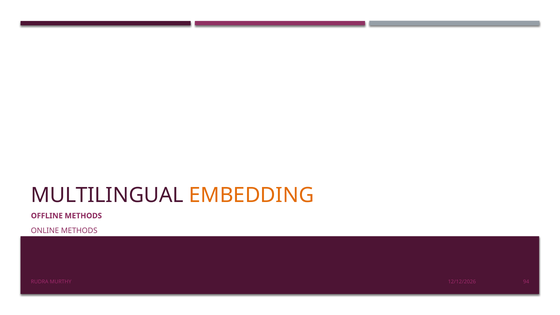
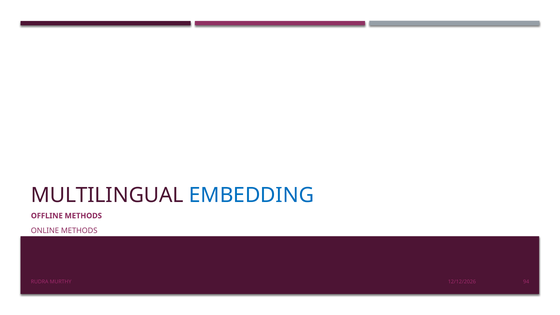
EMBEDDING colour: orange -> blue
